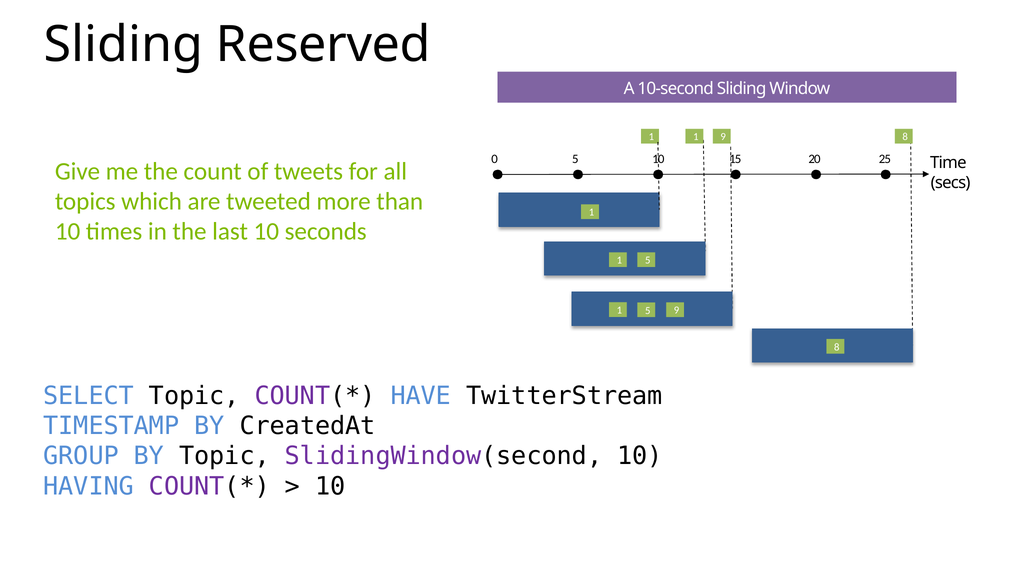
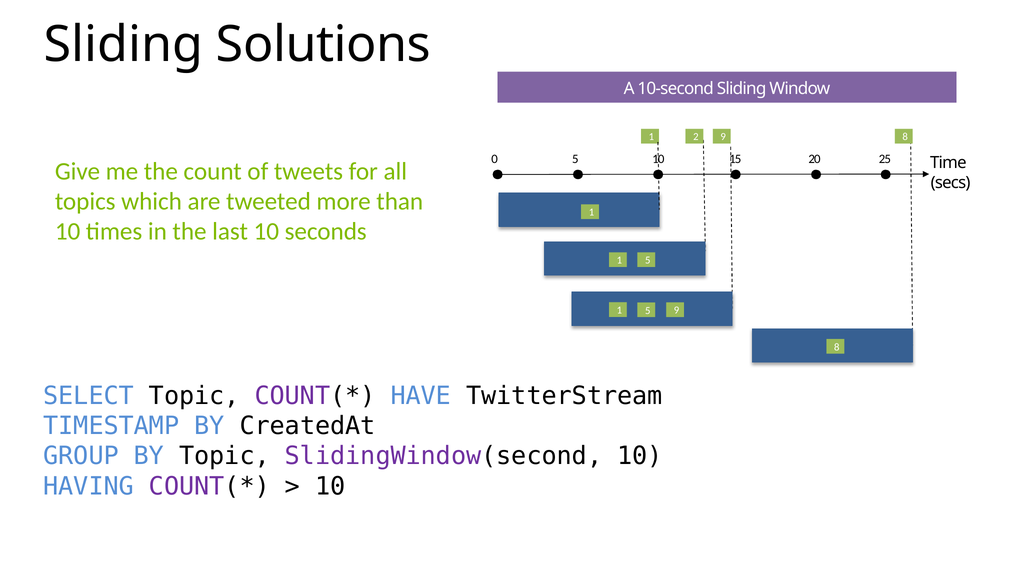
Reserved: Reserved -> Solutions
1 1: 1 -> 2
